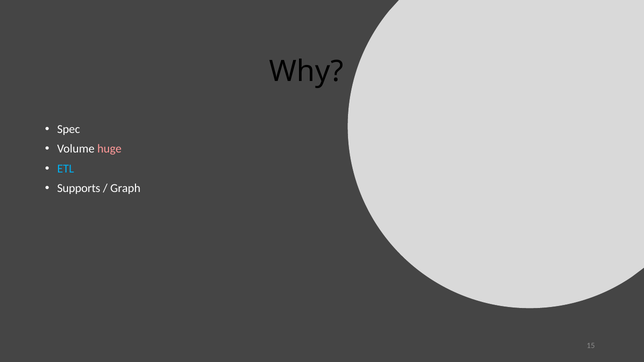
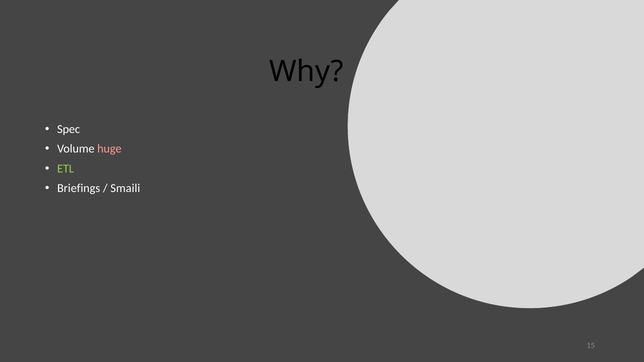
ETL colour: light blue -> light green
Supports: Supports -> Briefings
Graph: Graph -> Smaili
